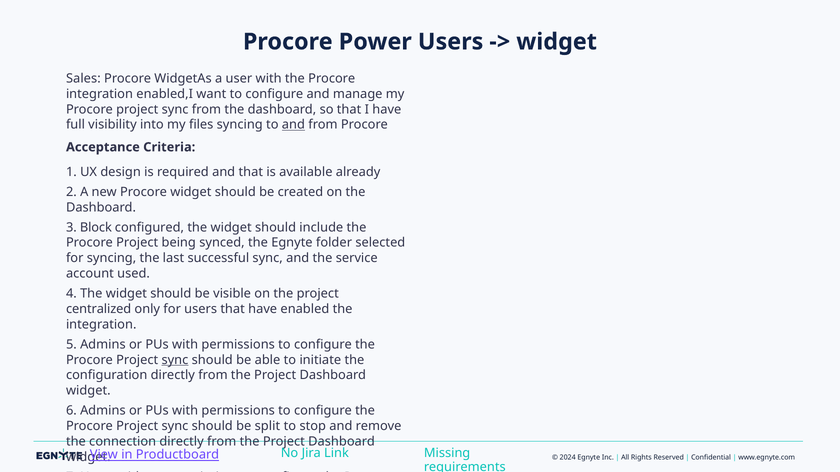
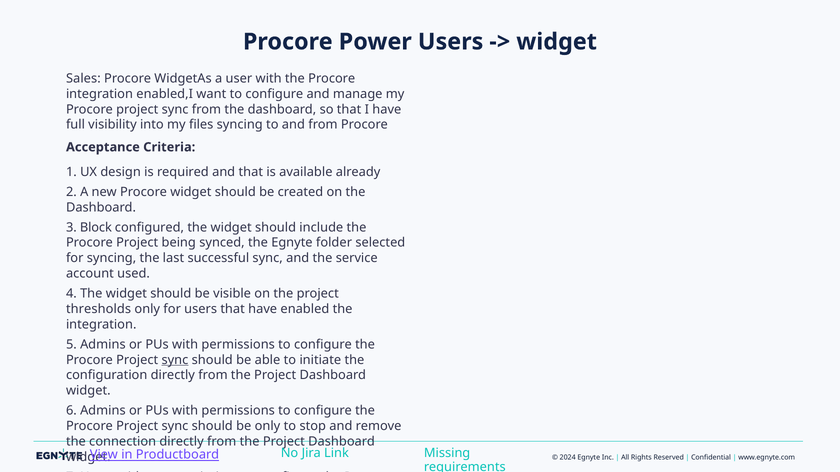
and at (293, 125) underline: present -> none
centralized: centralized -> thresholds
be split: split -> only
